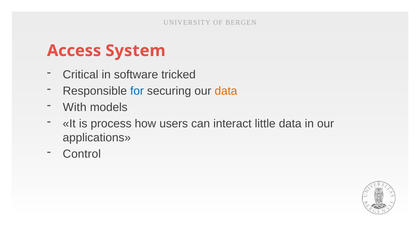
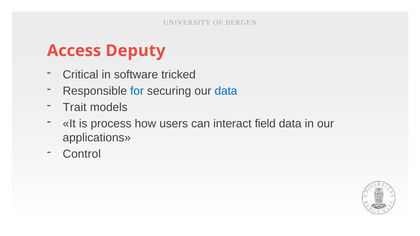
System: System -> Deputy
data at (226, 91) colour: orange -> blue
With: With -> Trait
little: little -> field
